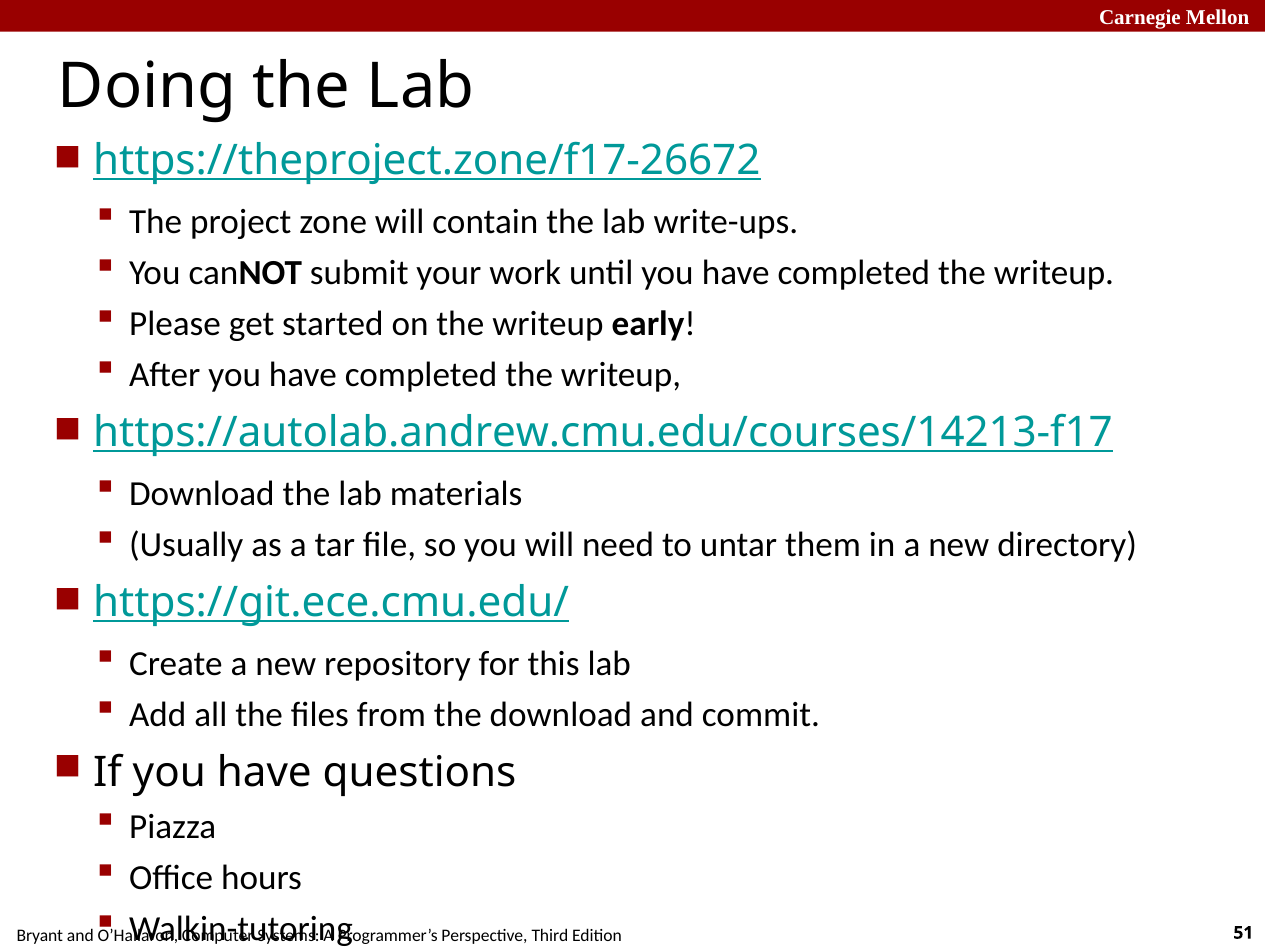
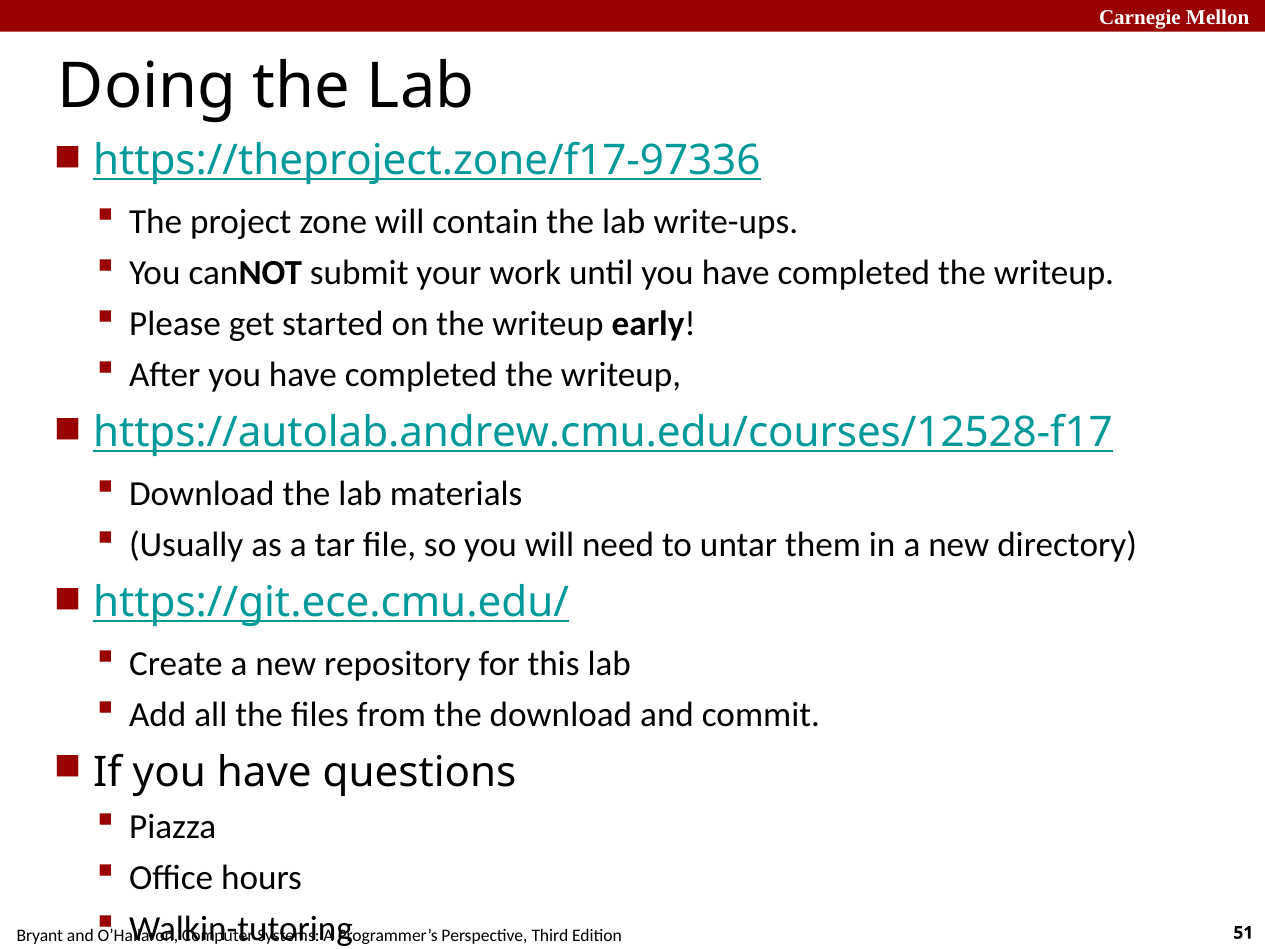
https://theproject.zone/f17-26672: https://theproject.zone/f17-26672 -> https://theproject.zone/f17-97336
https://autolab.andrew.cmu.edu/courses/14213-f17: https://autolab.andrew.cmu.edu/courses/14213-f17 -> https://autolab.andrew.cmu.edu/courses/12528-f17
